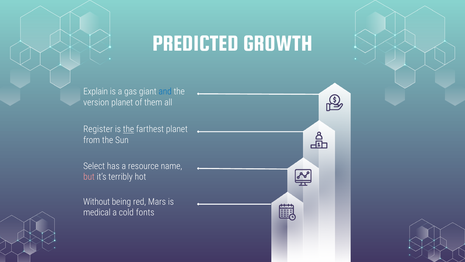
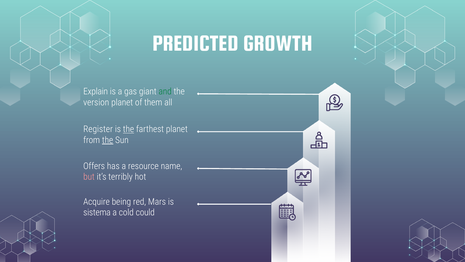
and colour: blue -> green
the at (108, 140) underline: none -> present
Select: Select -> Offers
Without: Without -> Acquire
medical: medical -> sistema
fonts: fonts -> could
